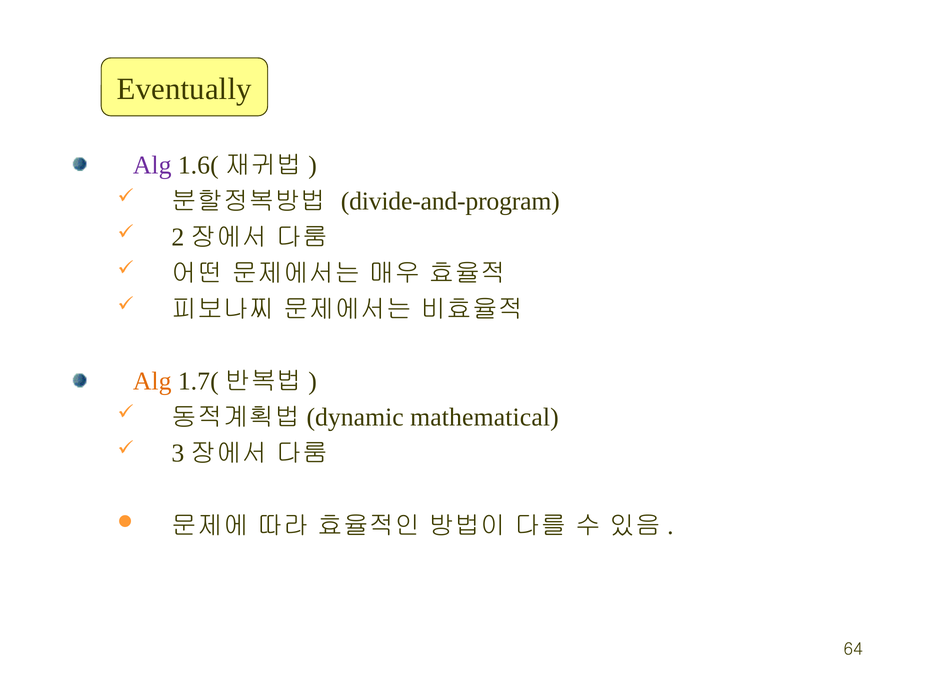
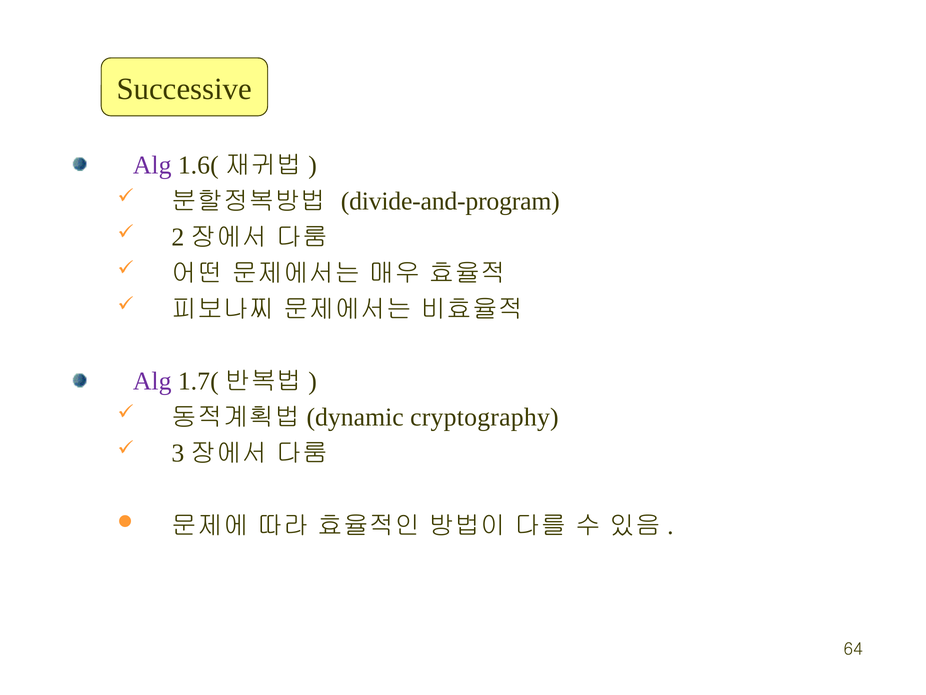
Eventually: Eventually -> Successive
Alg at (152, 381) colour: orange -> purple
mathematical: mathematical -> cryptography
